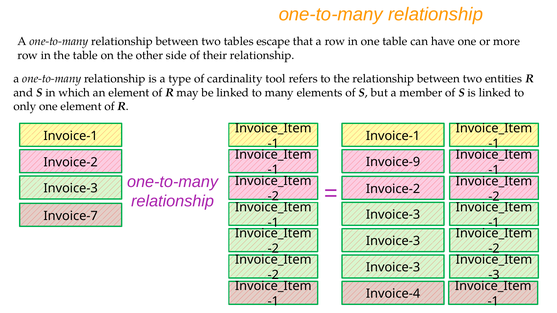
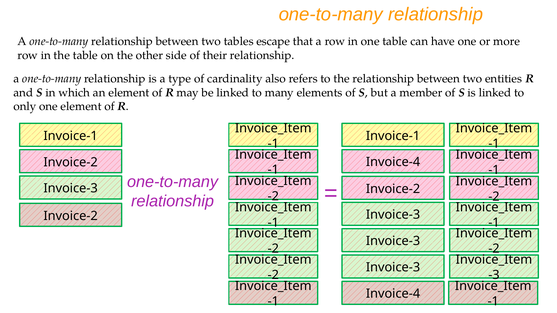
tool: tool -> also
Invoice-9 at (393, 162): Invoice-9 -> Invoice-4
Invoice-7 at (71, 216): Invoice-7 -> Invoice-2
